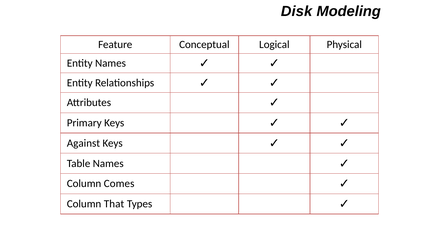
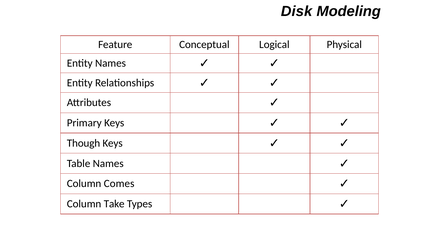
Against: Against -> Though
That: That -> Take
